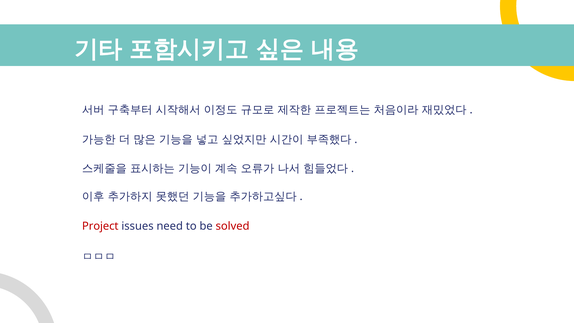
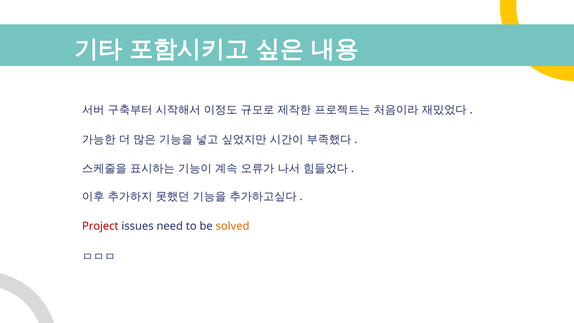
solved colour: red -> orange
